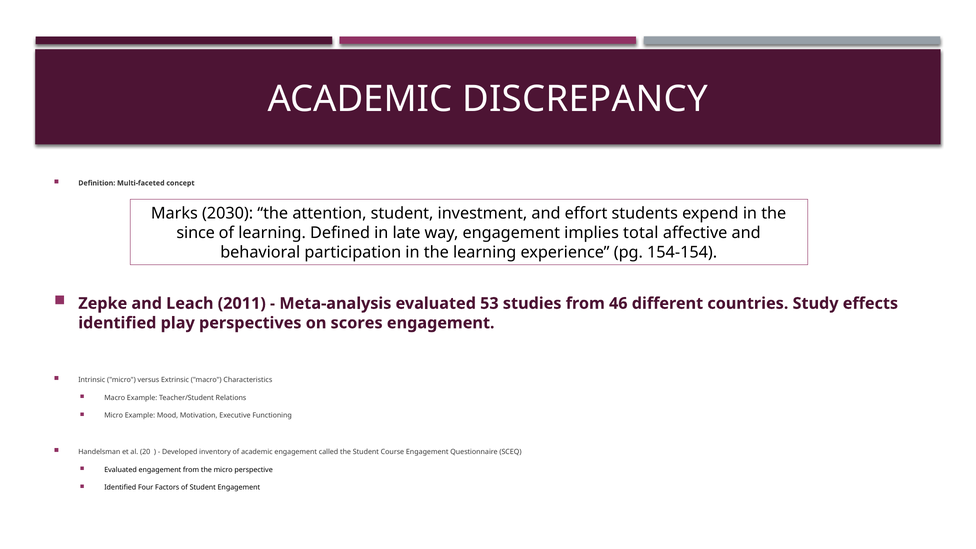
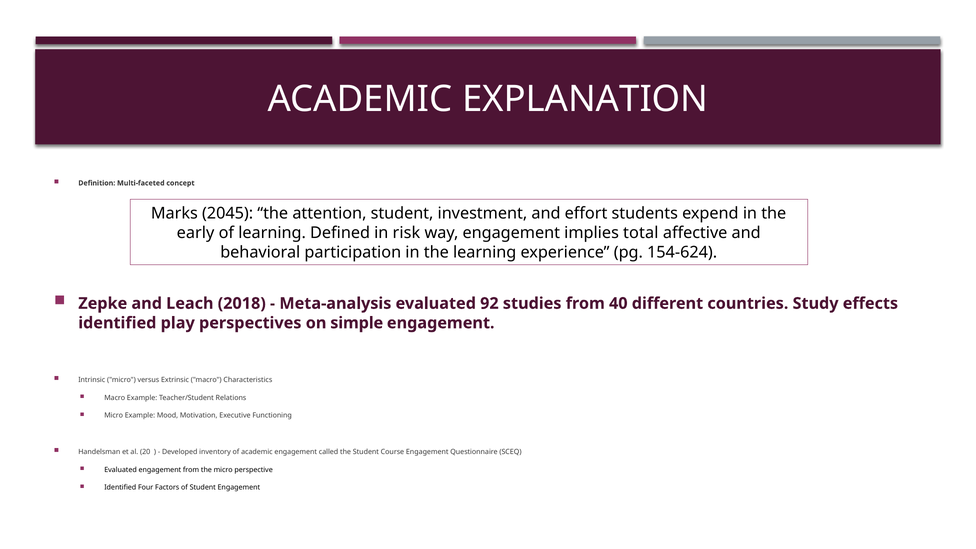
DISCREPANCY: DISCREPANCY -> EXPLANATION
2030: 2030 -> 2045
since: since -> early
late: late -> risk
154-154: 154-154 -> 154-624
2011: 2011 -> 2018
53: 53 -> 92
46: 46 -> 40
scores: scores -> simple
